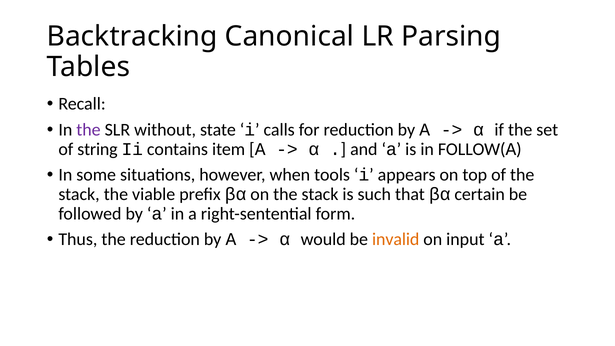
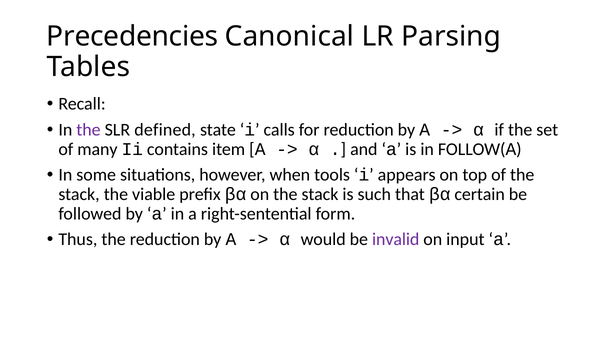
Backtracking: Backtracking -> Precedencies
without: without -> defined
string: string -> many
invalid colour: orange -> purple
